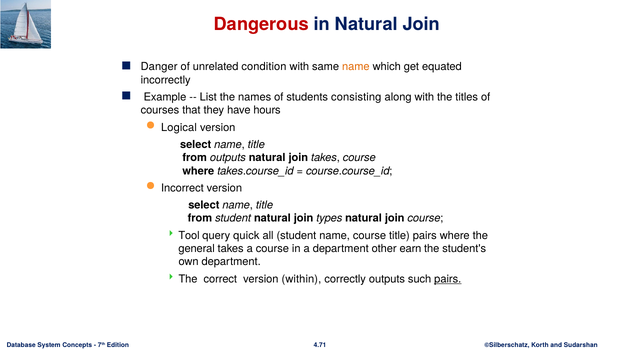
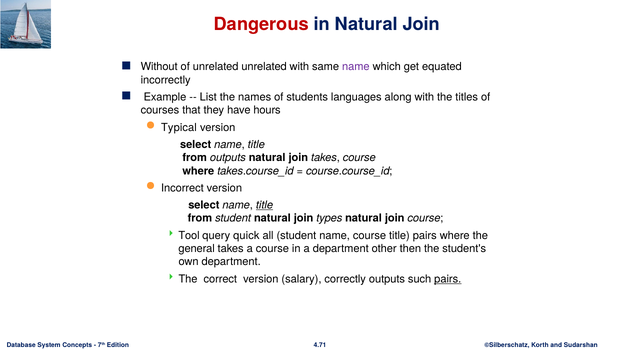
Danger: Danger -> Without
unrelated condition: condition -> unrelated
name at (356, 67) colour: orange -> purple
consisting: consisting -> languages
Logical: Logical -> Typical
title at (264, 205) underline: none -> present
earn: earn -> then
within: within -> salary
